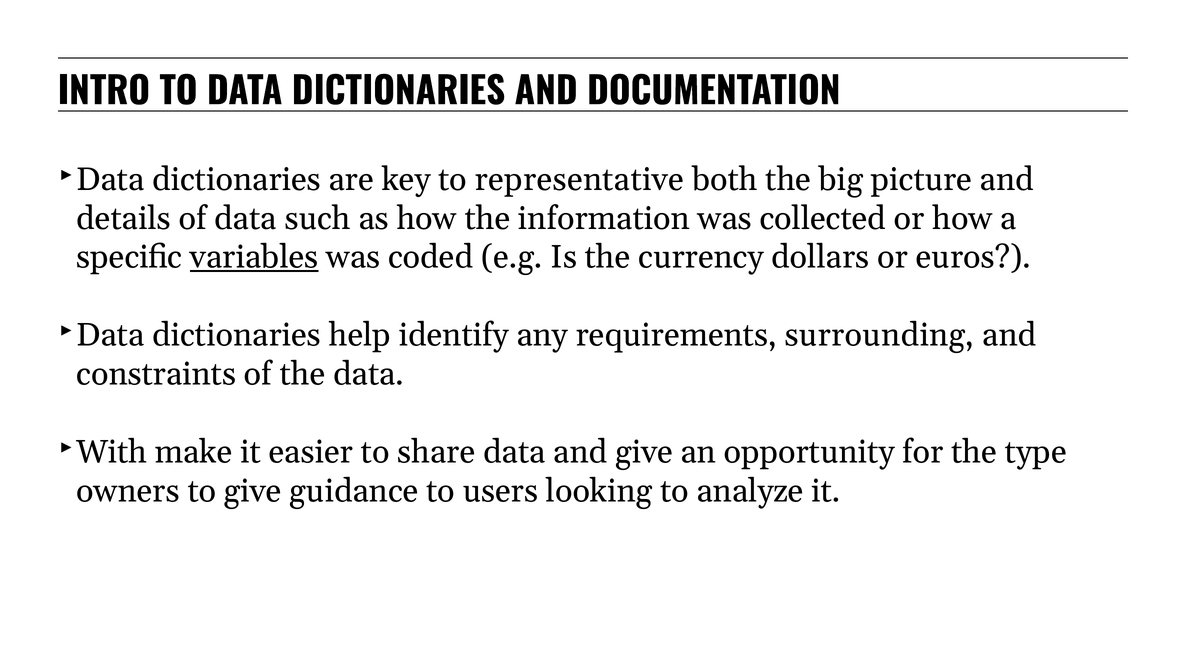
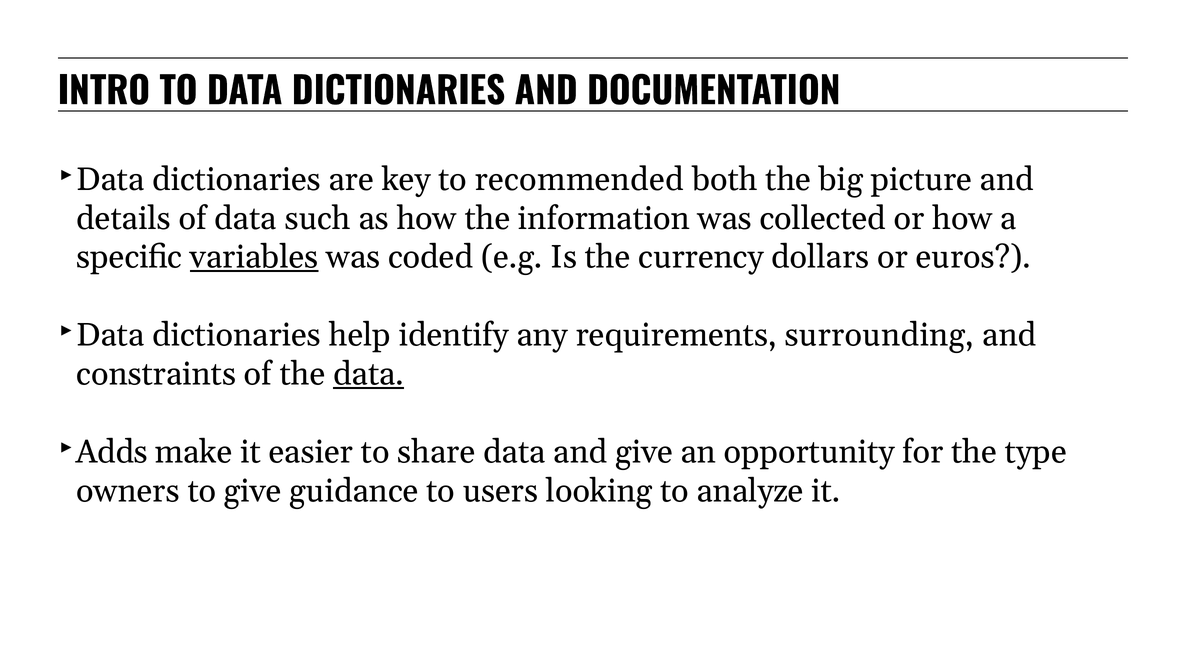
representative: representative -> recommended
data at (369, 374) underline: none -> present
With: With -> Adds
